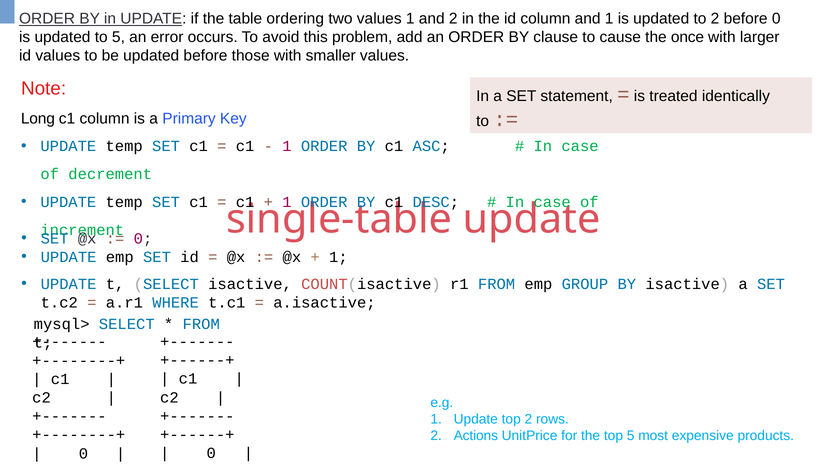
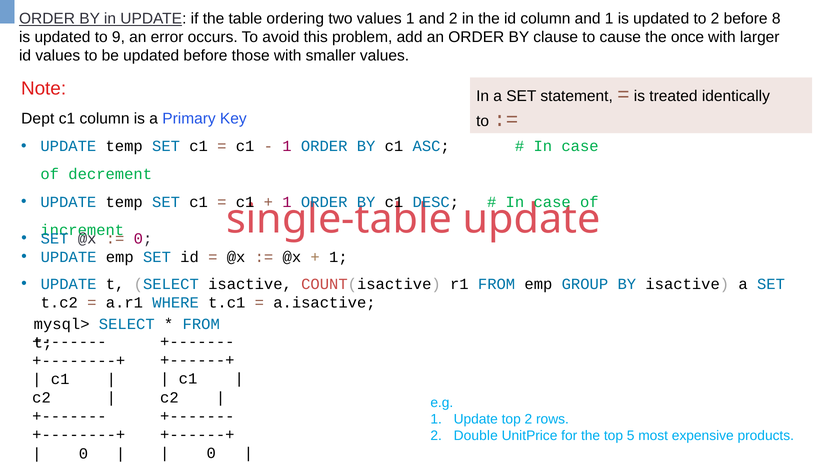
before 0: 0 -> 8
to 5: 5 -> 9
Long: Long -> Dept
Actions: Actions -> Double
